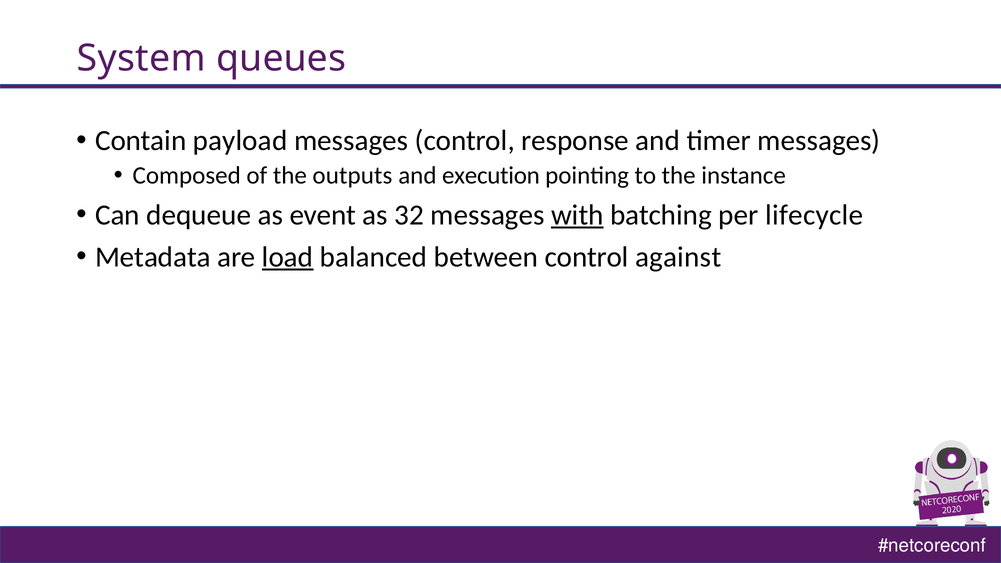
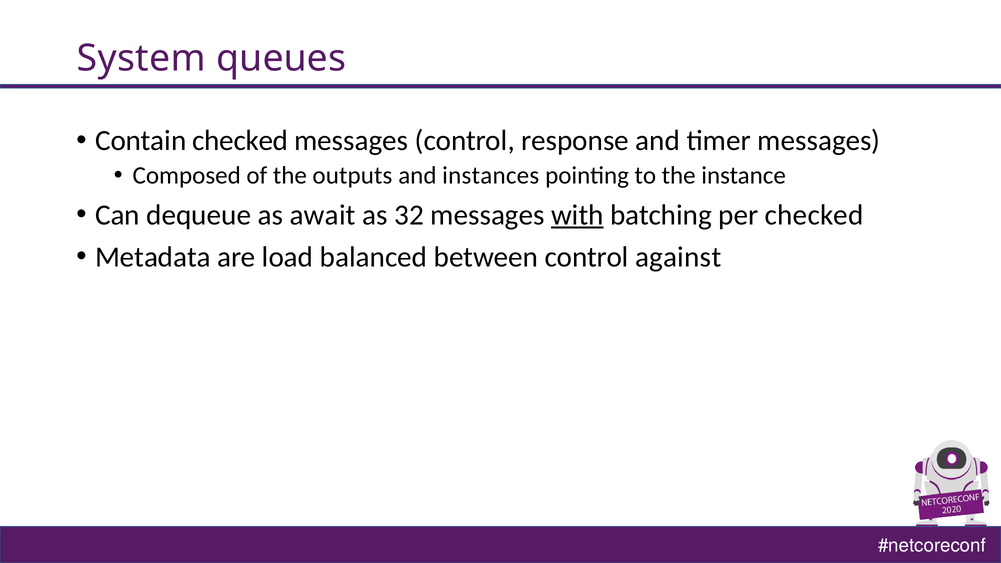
Contain payload: payload -> checked
execution: execution -> instances
event: event -> await
per lifecycle: lifecycle -> checked
load underline: present -> none
